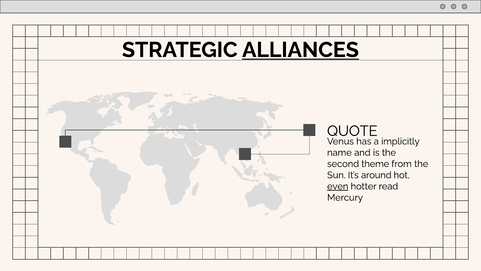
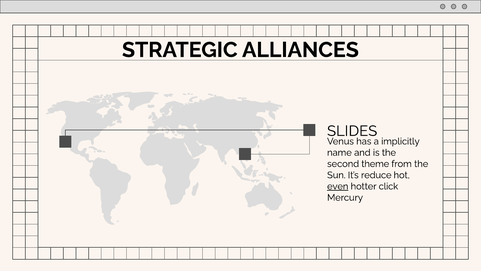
ALLIANCES underline: present -> none
QUOTE: QUOTE -> SLIDES
around: around -> reduce
read: read -> click
